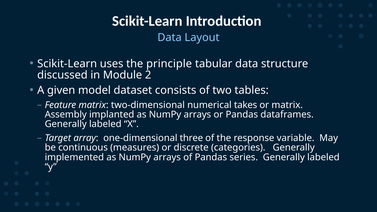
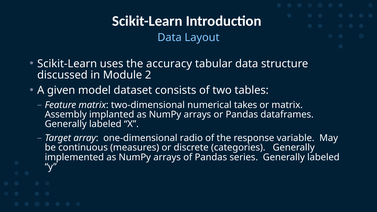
principle: principle -> accuracy
three: three -> radio
